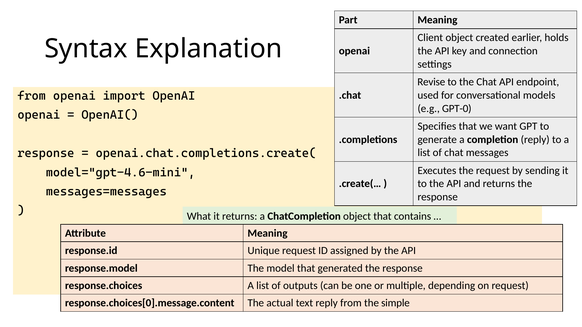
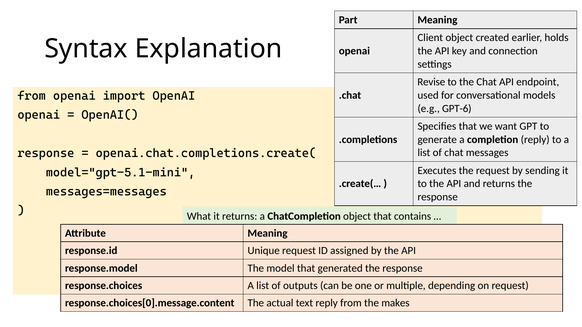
GPT-0: GPT-0 -> GPT-6
model="gpt-4.6-mini: model="gpt-4.6-mini -> model="gpt-5.1-mini
simple: simple -> makes
